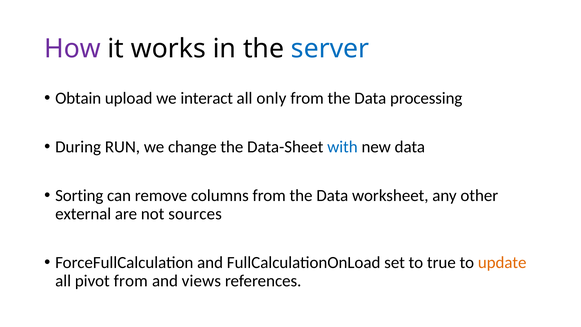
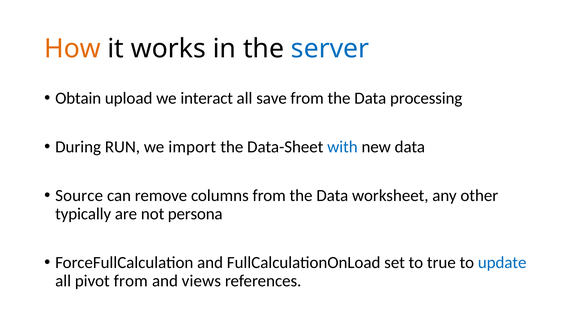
How colour: purple -> orange
only: only -> save
change: change -> import
Sorting: Sorting -> Source
external: external -> typically
sources: sources -> persona
update colour: orange -> blue
